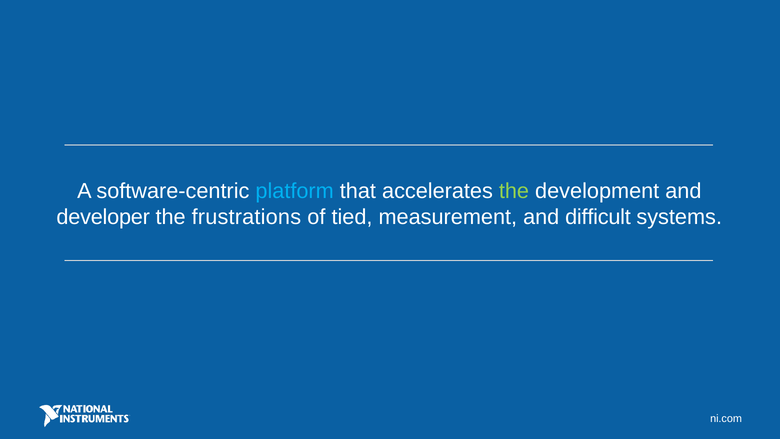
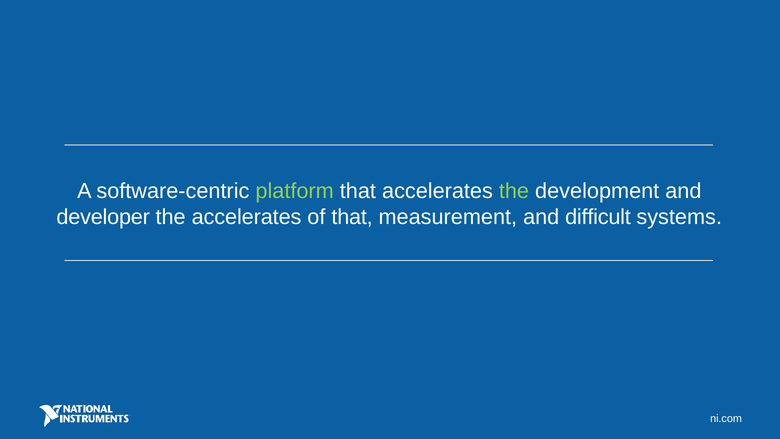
platform colour: light blue -> light green
the frustrations: frustrations -> accelerates
of tied: tied -> that
